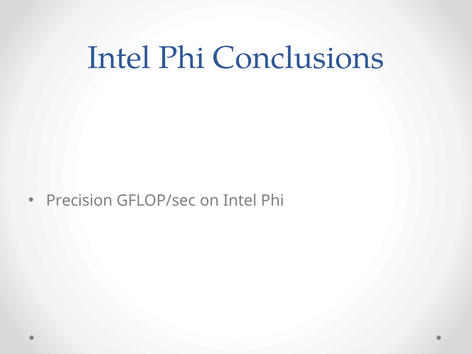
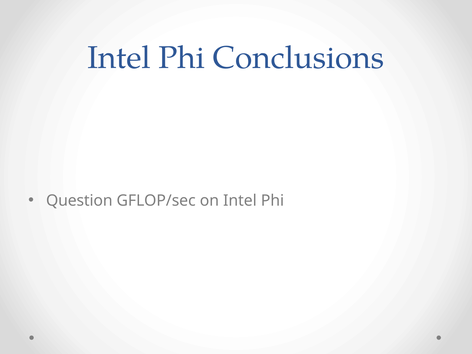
Precision: Precision -> Question
